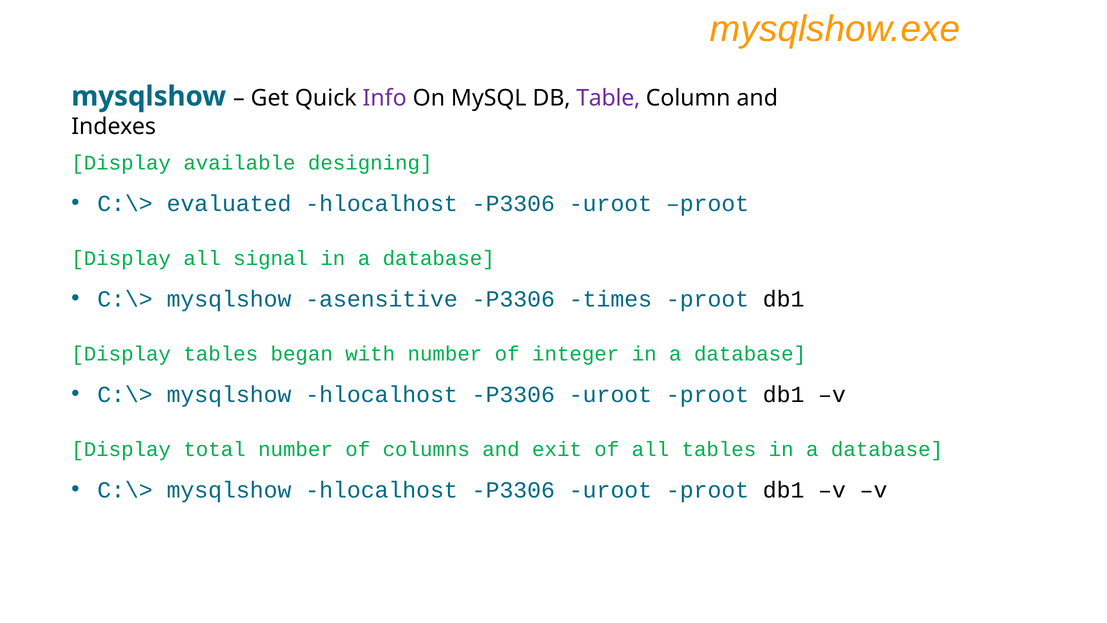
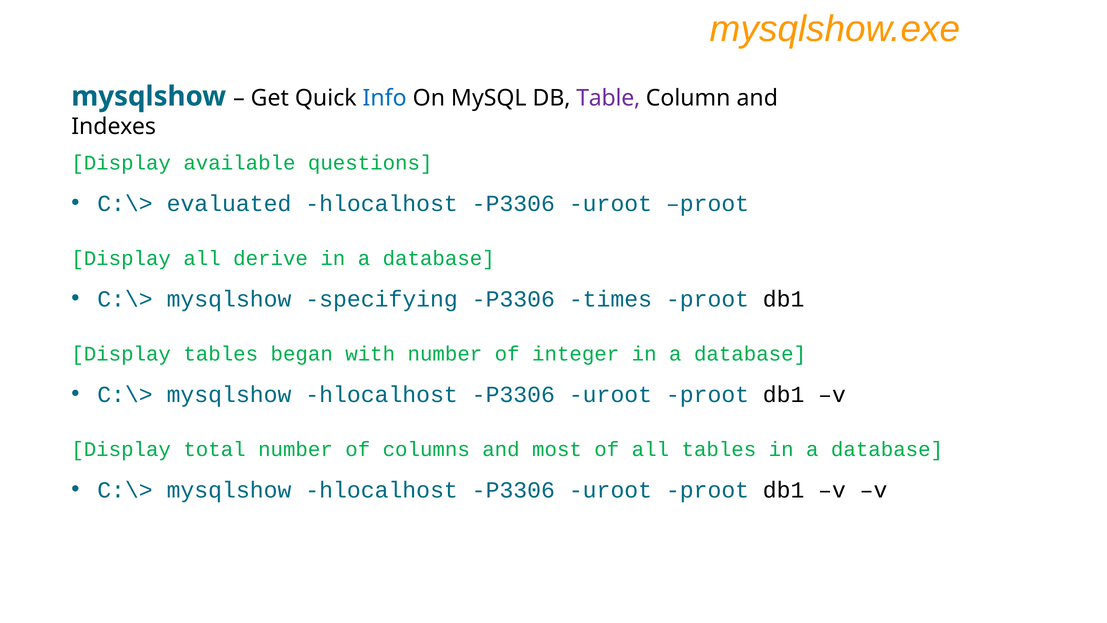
Info colour: purple -> blue
designing: designing -> questions
signal: signal -> derive
asensitive: asensitive -> specifying
exit: exit -> most
